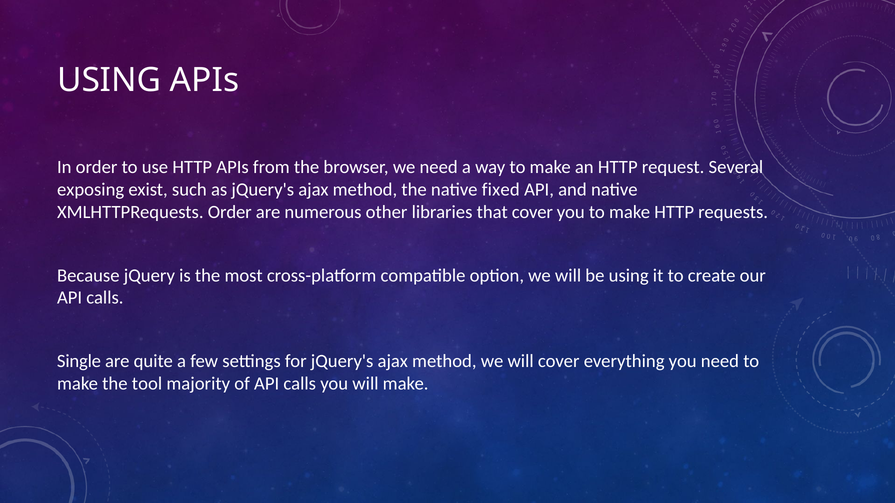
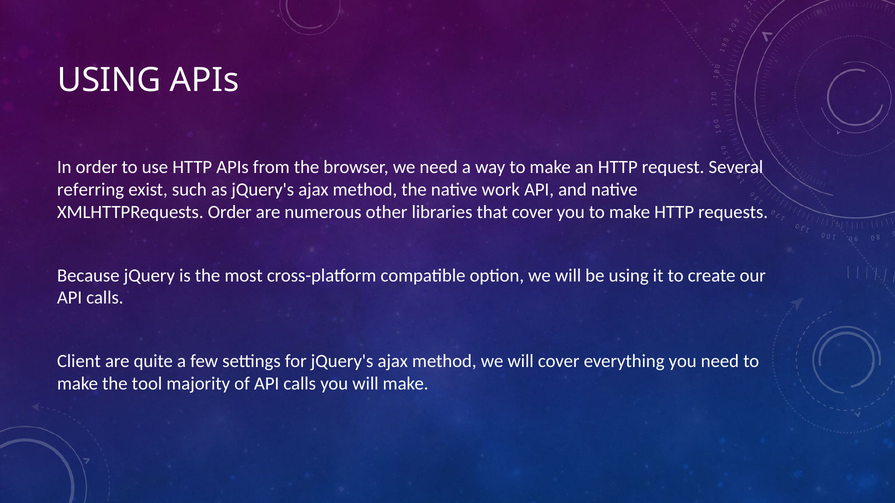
exposing: exposing -> referring
fixed: fixed -> work
Single: Single -> Client
